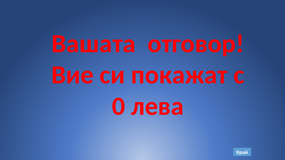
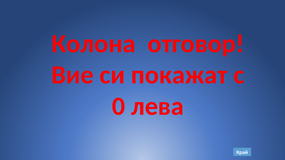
Вашата: Вашата -> Колона
